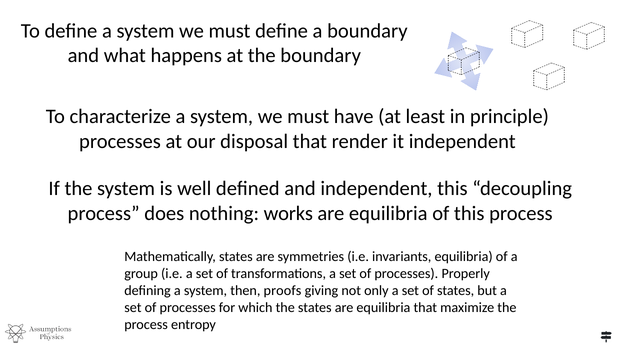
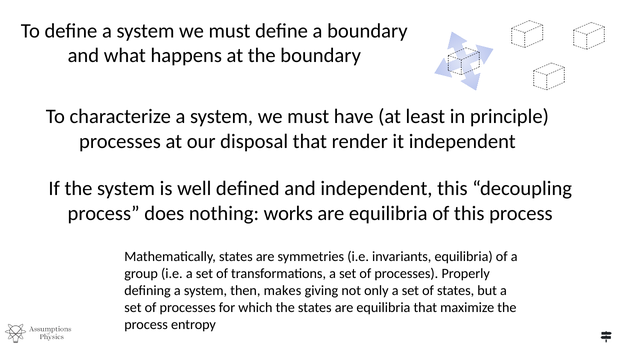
proofs: proofs -> makes
